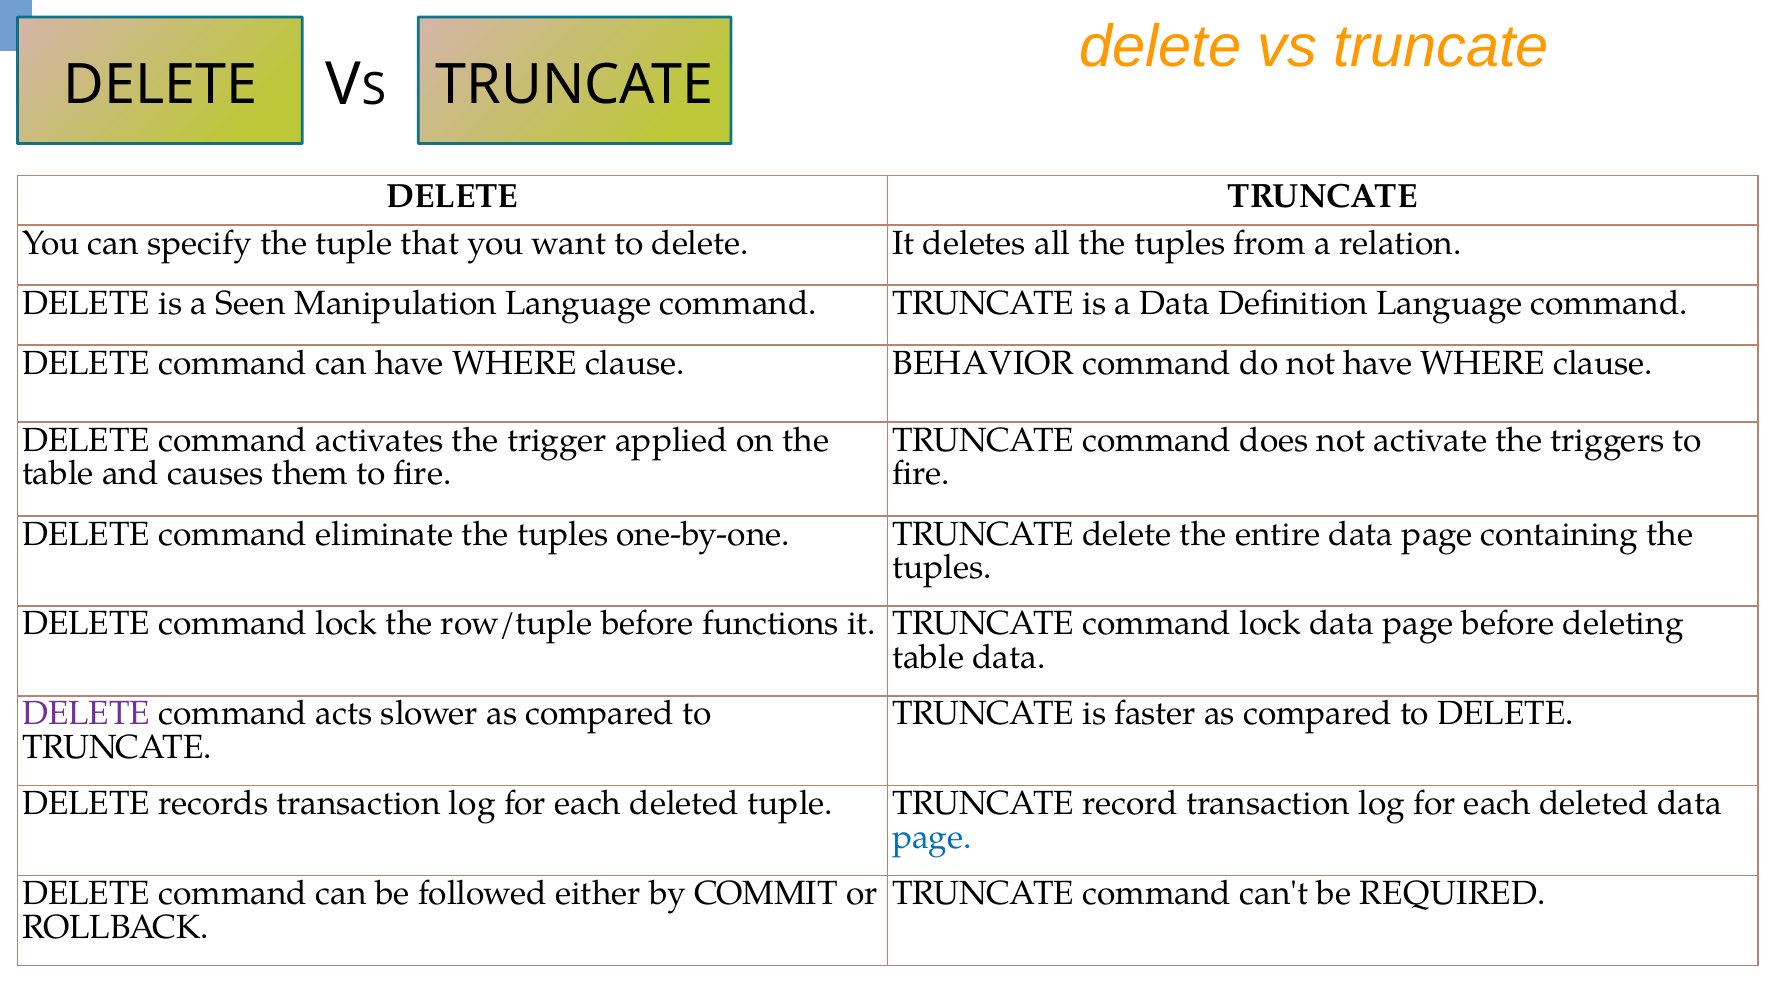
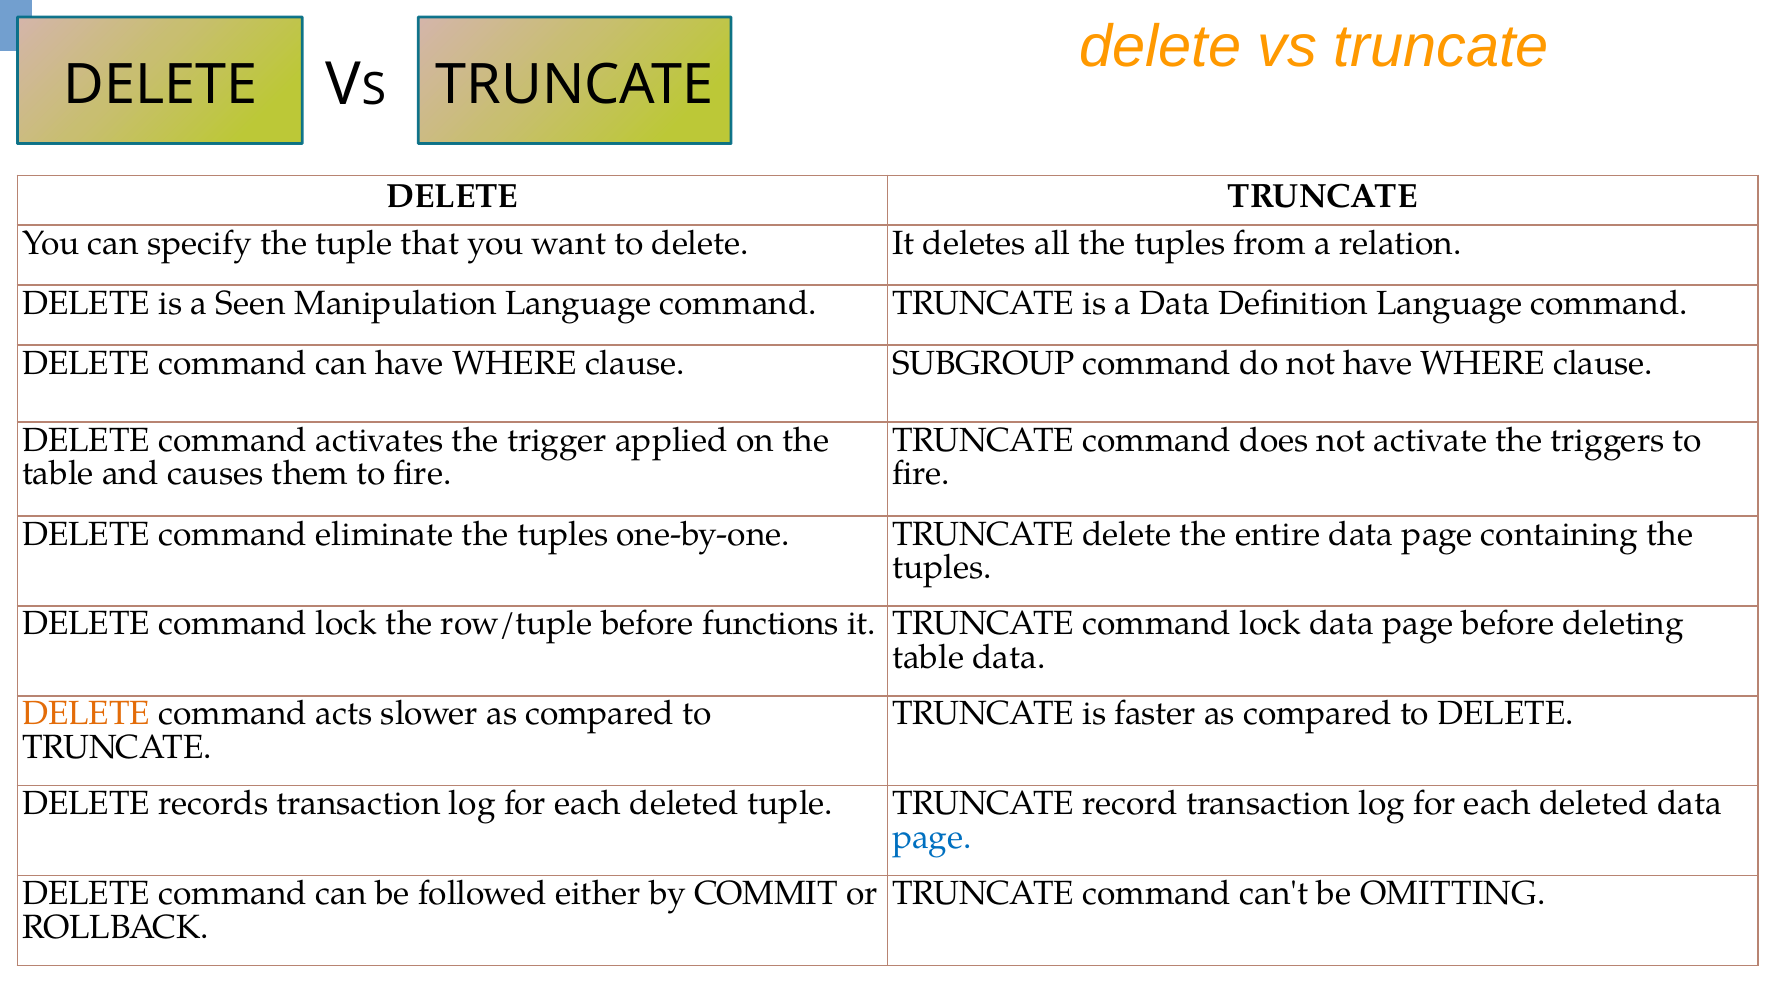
BEHAVIOR: BEHAVIOR -> SUBGROUP
DELETE at (86, 713) colour: purple -> orange
REQUIRED: REQUIRED -> OMITTING
